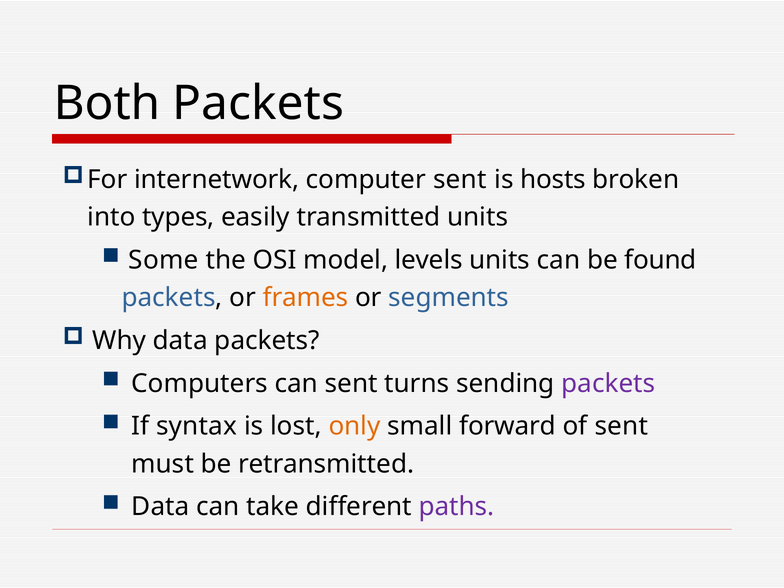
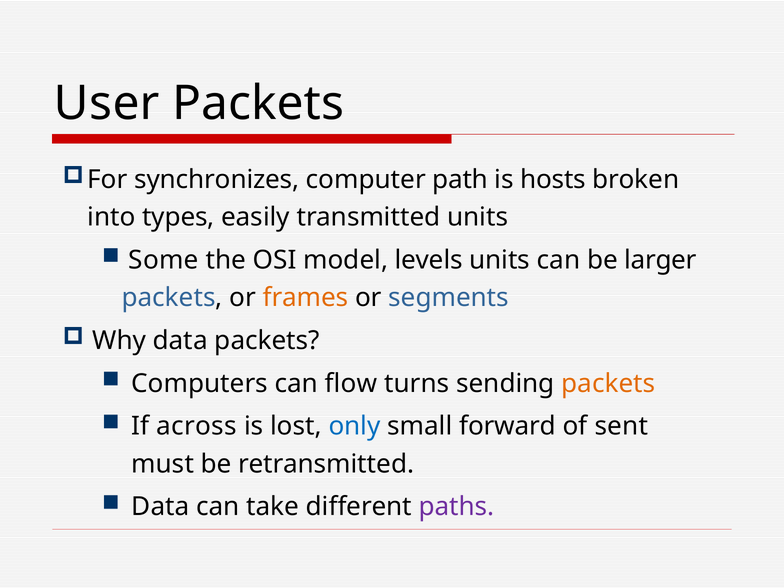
Both: Both -> User
internetwork: internetwork -> synchronizes
computer sent: sent -> path
found: found -> larger
can sent: sent -> flow
packets at (608, 383) colour: purple -> orange
syntax: syntax -> across
only colour: orange -> blue
